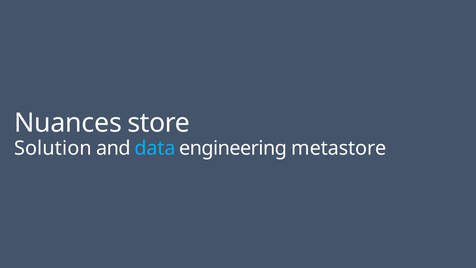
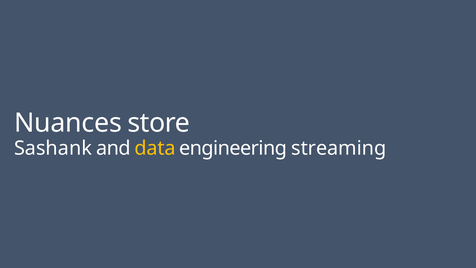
Solution: Solution -> Sashank
data colour: light blue -> yellow
metastore: metastore -> streaming
